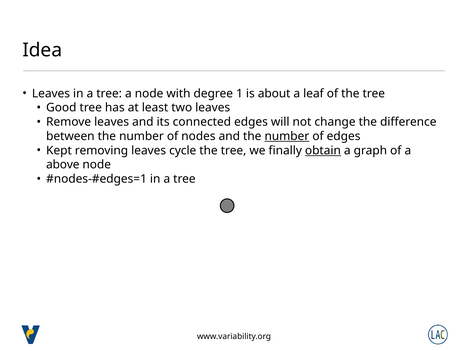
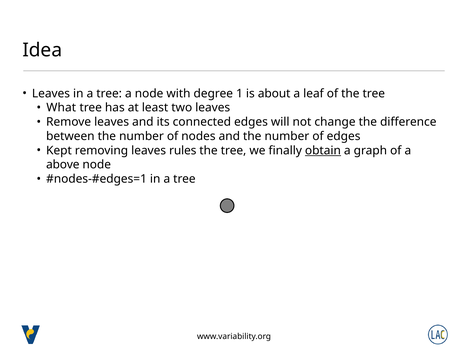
Good: Good -> What
number at (287, 136) underline: present -> none
cycle: cycle -> rules
